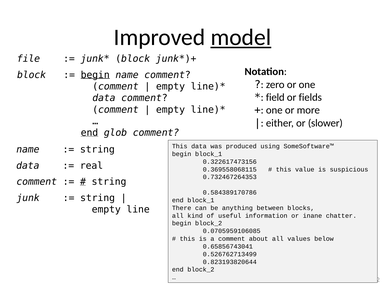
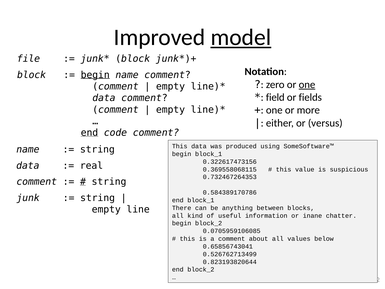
one at (307, 84) underline: none -> present
slower: slower -> versus
glob: glob -> code
